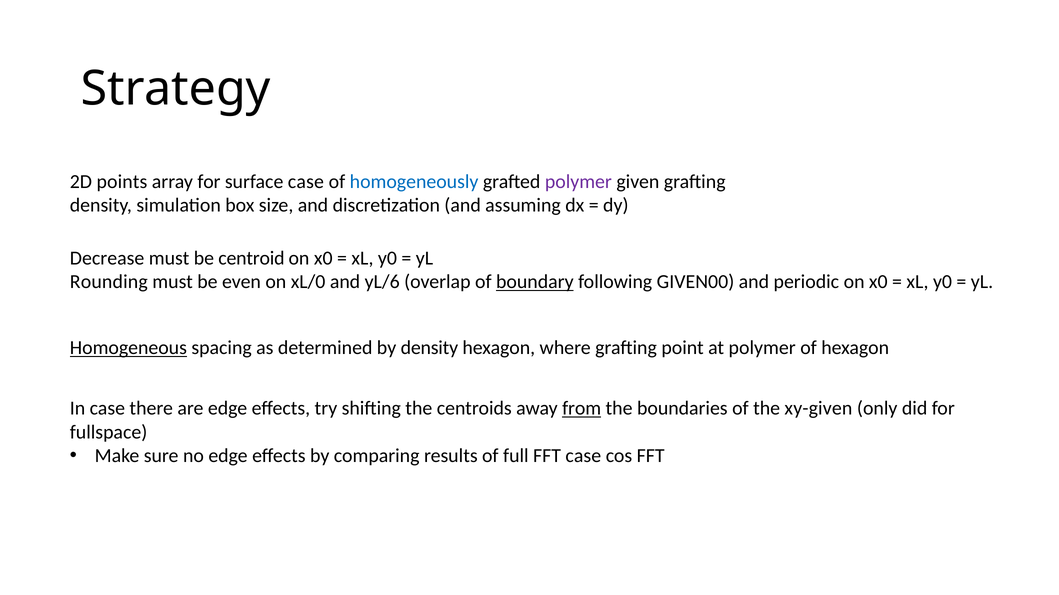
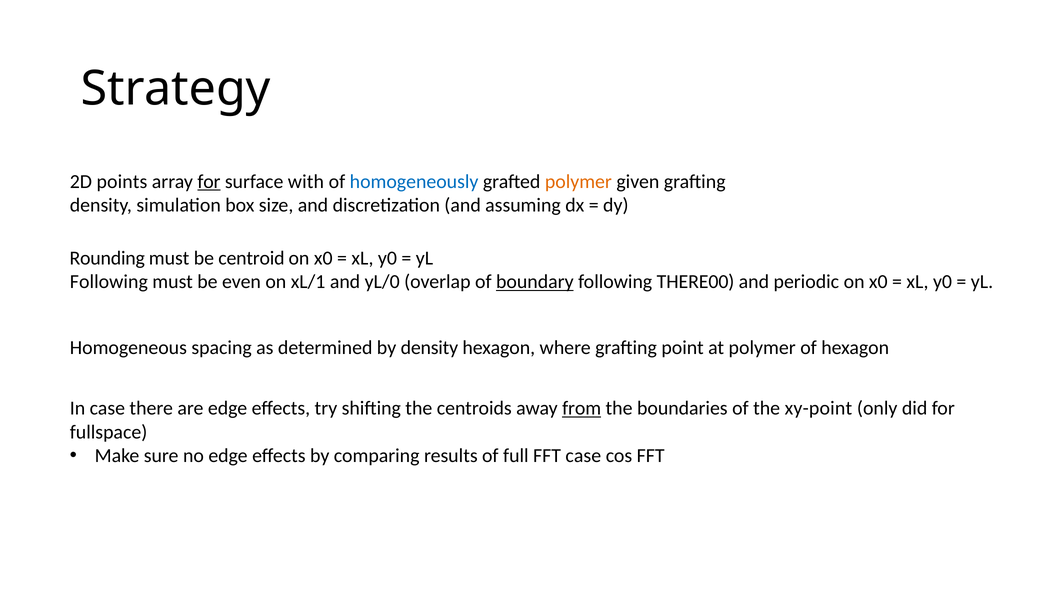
for at (209, 182) underline: none -> present
surface case: case -> with
polymer at (578, 182) colour: purple -> orange
Decrease: Decrease -> Rounding
Rounding at (109, 282): Rounding -> Following
xL/0: xL/0 -> xL/1
yL/6: yL/6 -> yL/0
GIVEN00: GIVEN00 -> THERE00
Homogeneous underline: present -> none
xy-given: xy-given -> xy-point
